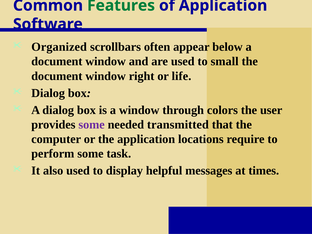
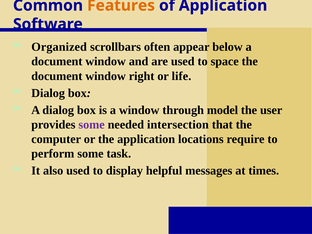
Features colour: green -> orange
small: small -> space
colors: colors -> model
transmitted: transmitted -> intersection
